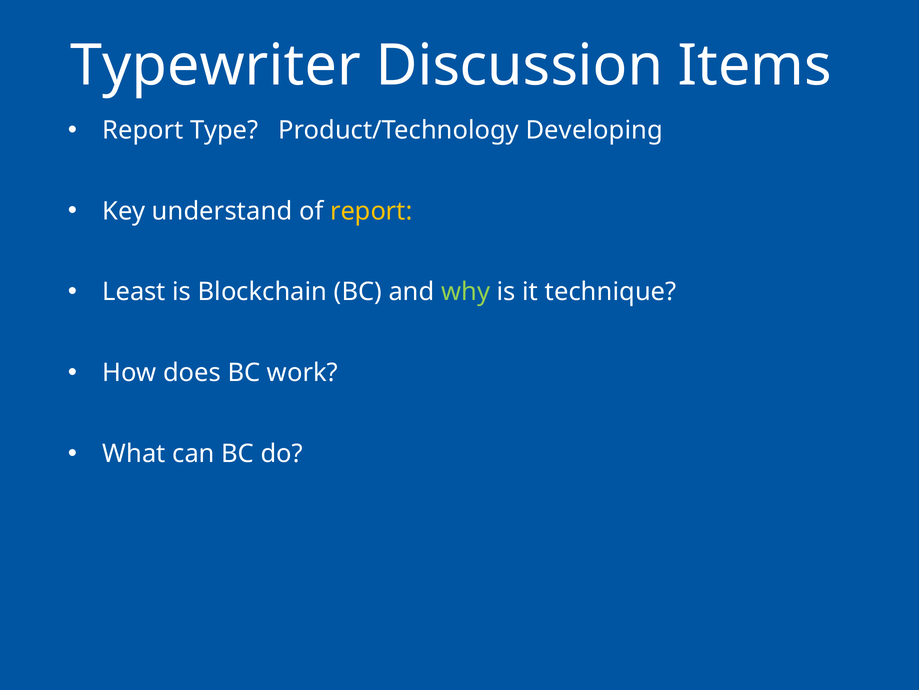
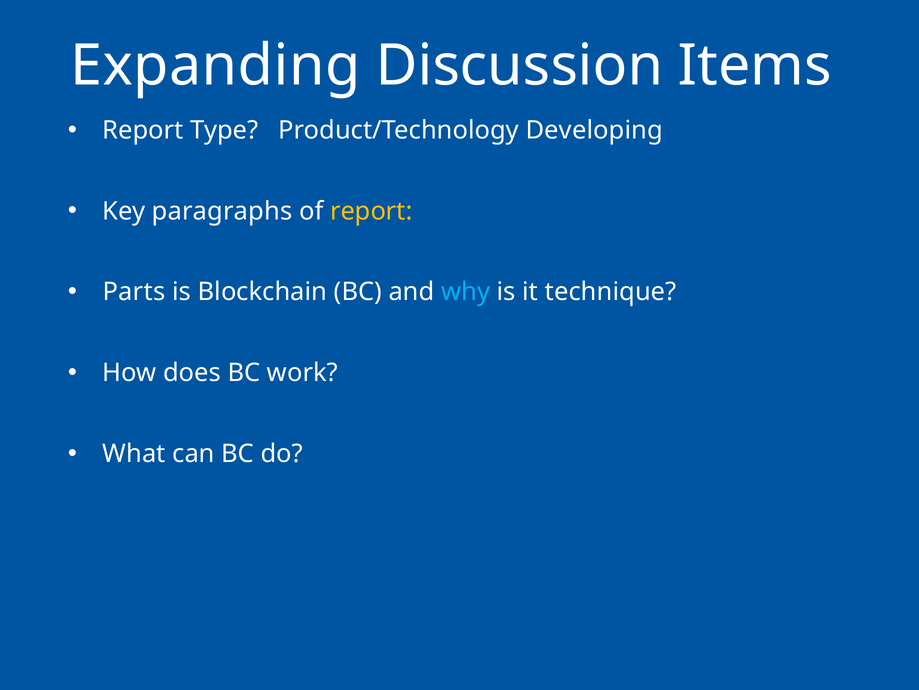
Typewriter: Typewriter -> Expanding
understand: understand -> paragraphs
Least: Least -> Parts
why colour: light green -> light blue
